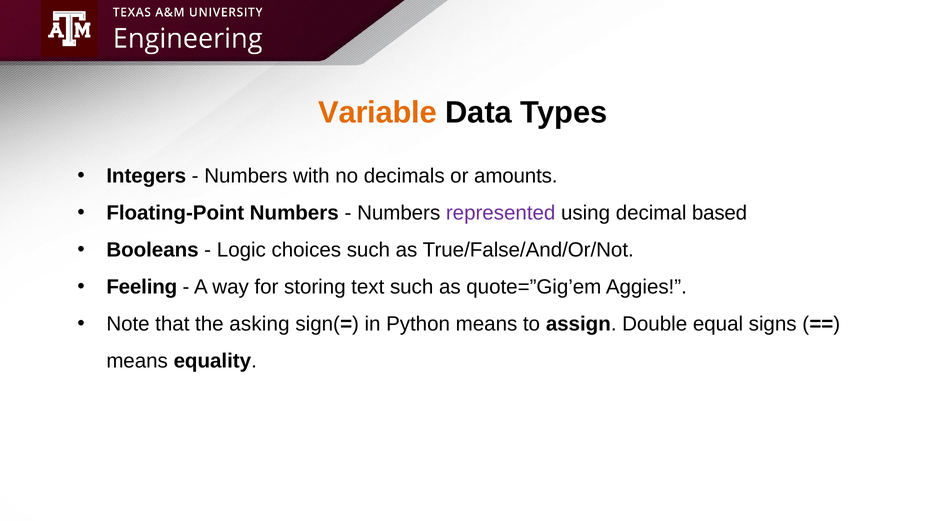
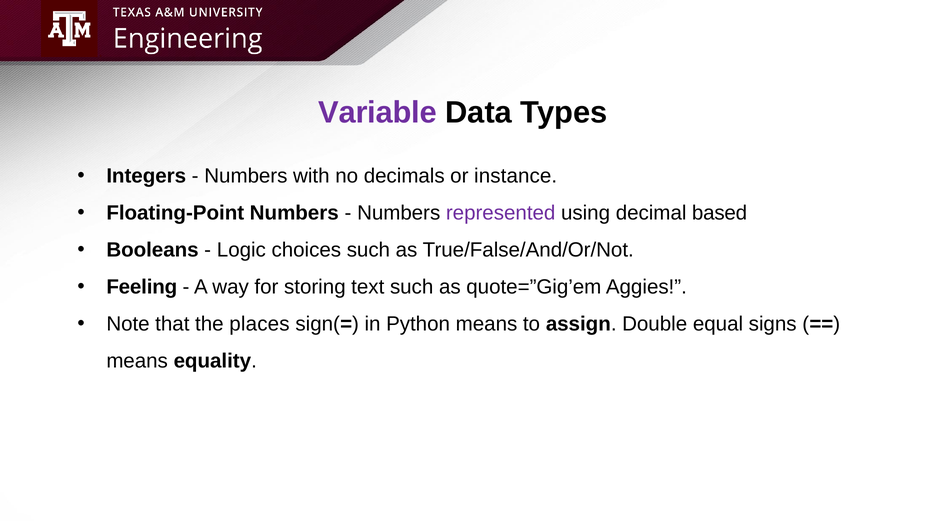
Variable colour: orange -> purple
amounts: amounts -> instance
asking: asking -> places
